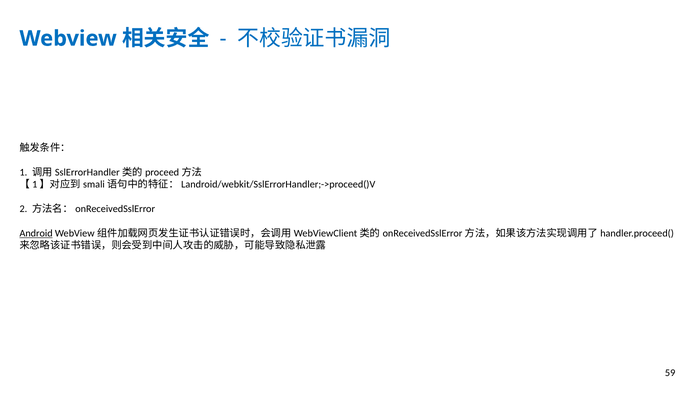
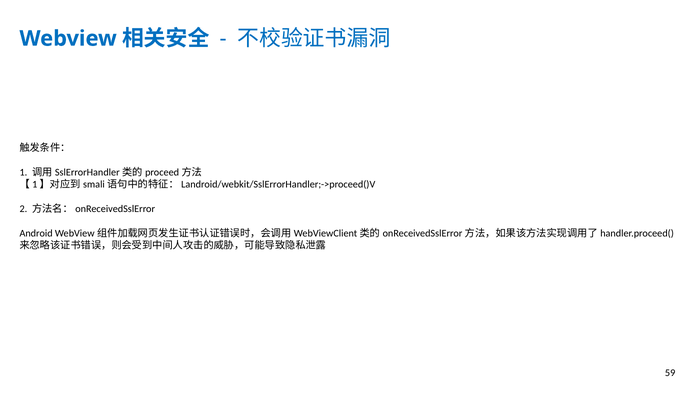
Android underline: present -> none
